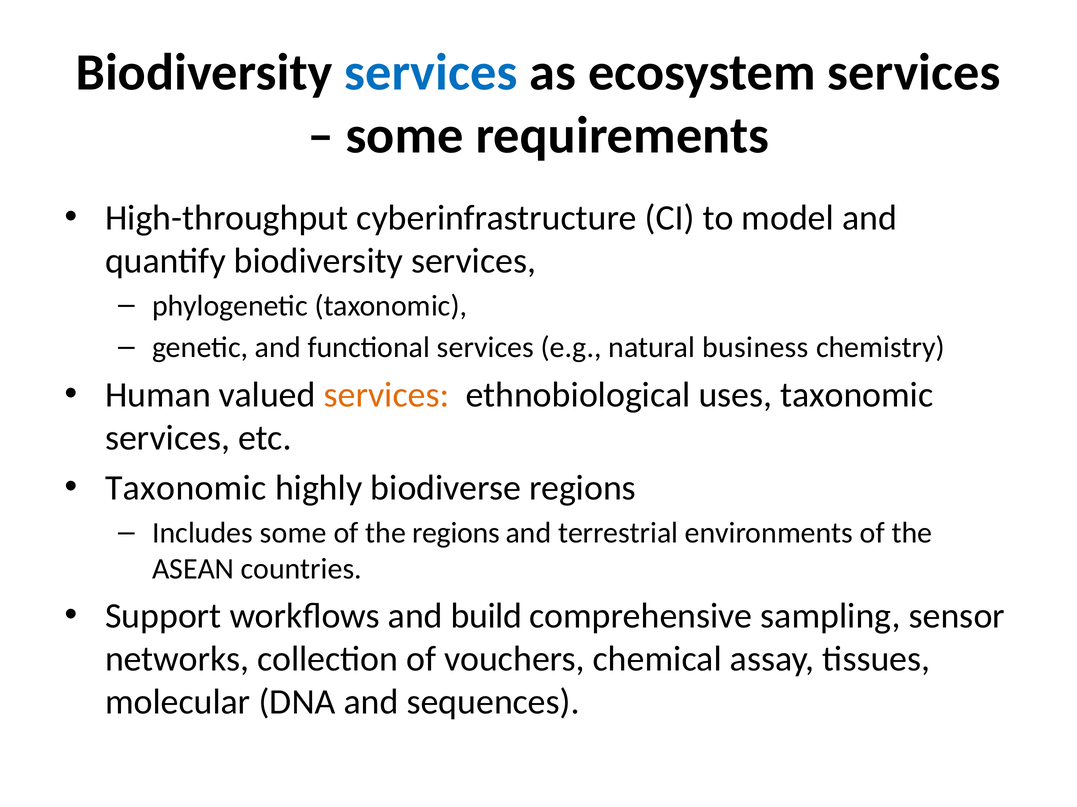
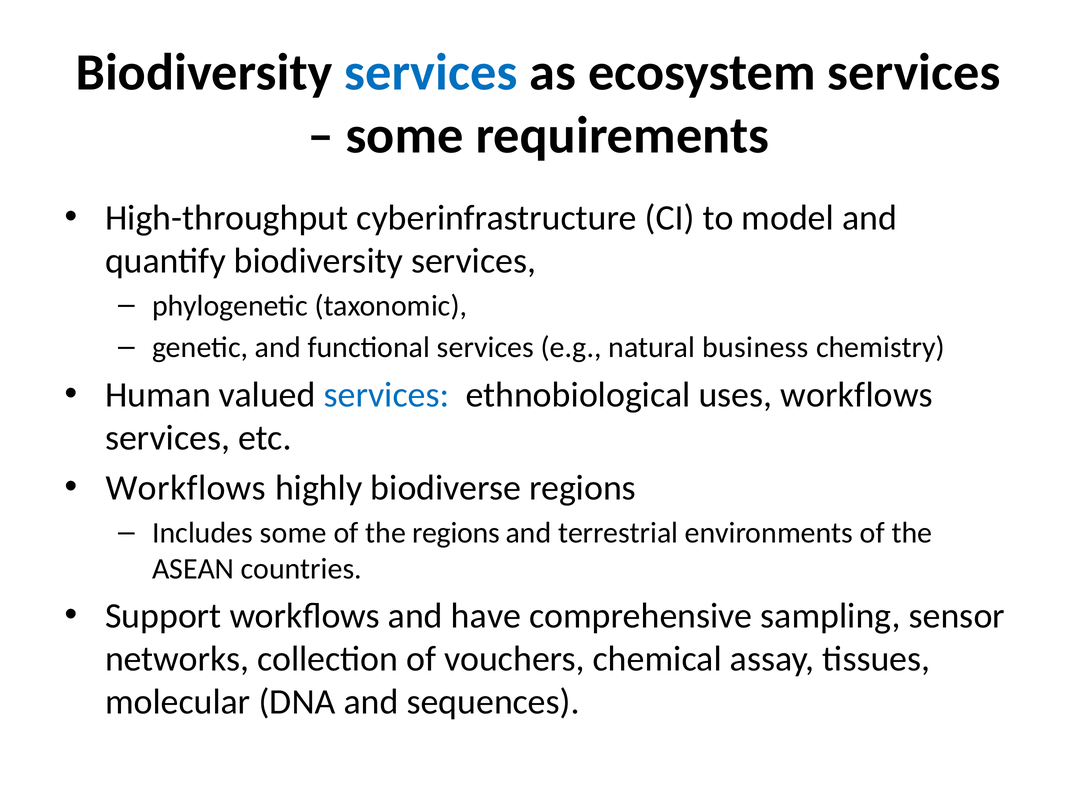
services at (387, 395) colour: orange -> blue
uses taxonomic: taxonomic -> workflows
Taxonomic at (186, 488): Taxonomic -> Workflows
build: build -> have
